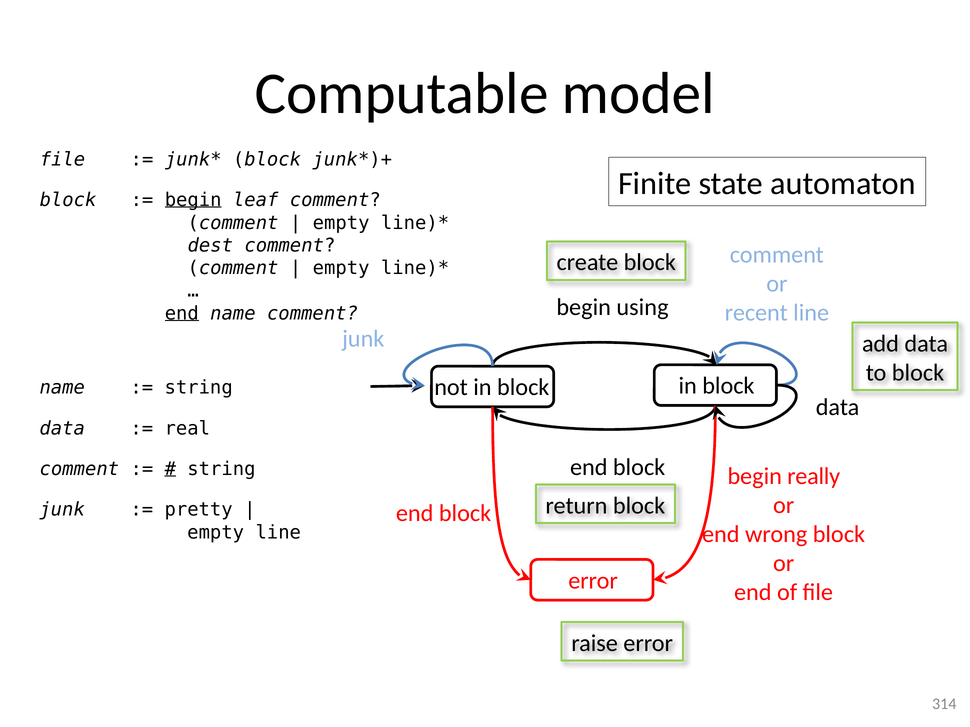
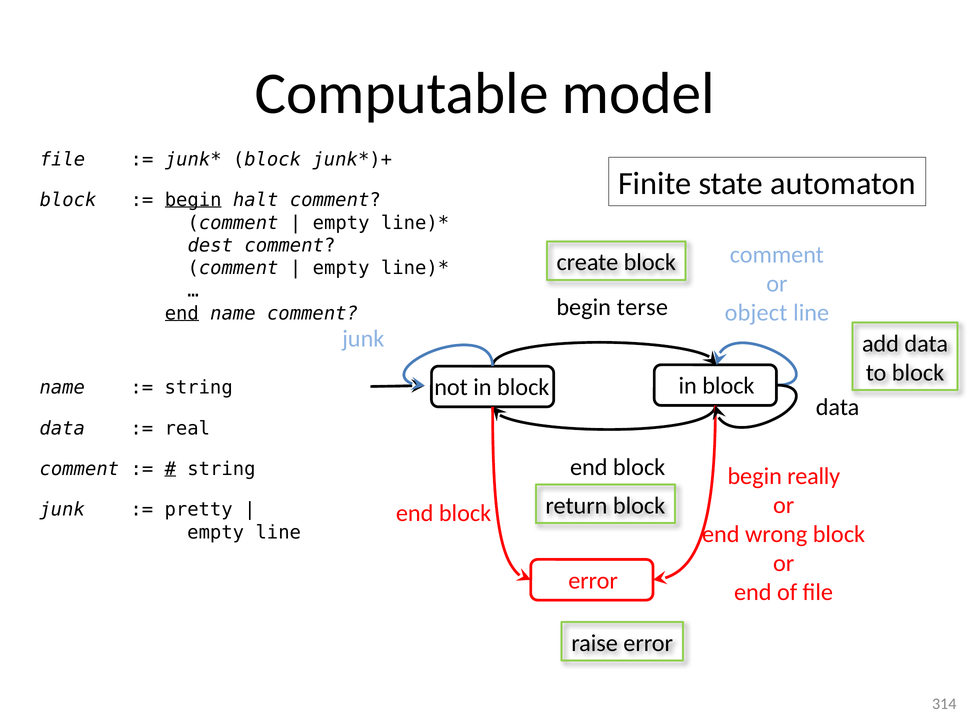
leaf: leaf -> halt
using: using -> terse
recent: recent -> object
